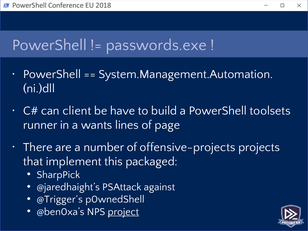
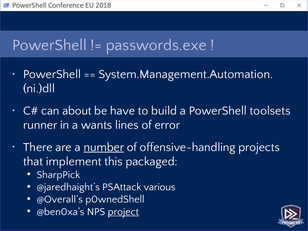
client: client -> about
page: page -> error
number underline: none -> present
offensive-projects: offensive-projects -> offensive-handling
against: against -> various
@Trigger‘s: @Trigger‘s -> @Overall‘s
